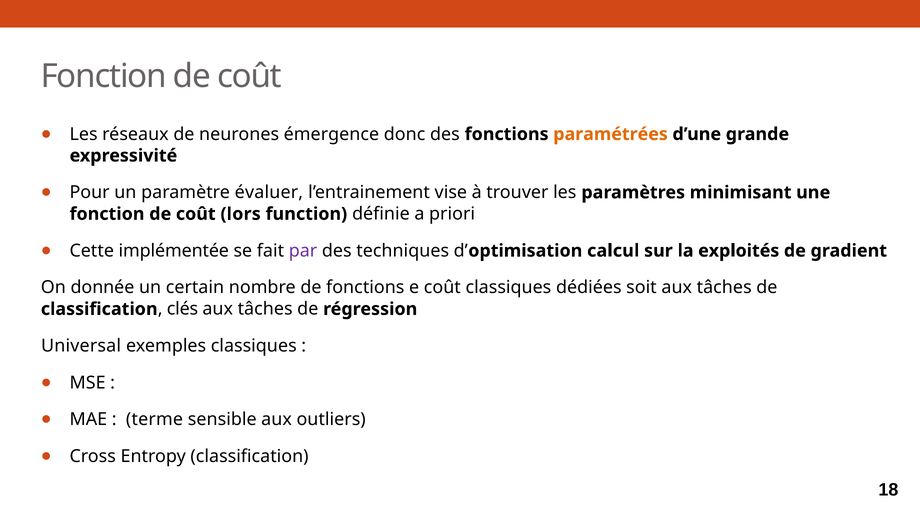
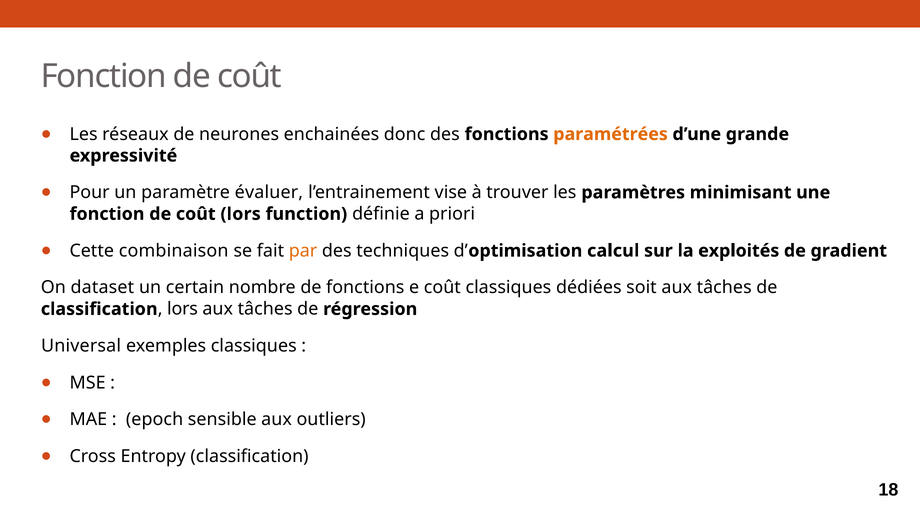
émergence: émergence -> enchainées
implémentée: implémentée -> combinaison
par colour: purple -> orange
donnée: donnée -> dataset
classification clés: clés -> lors
terme: terme -> epoch
